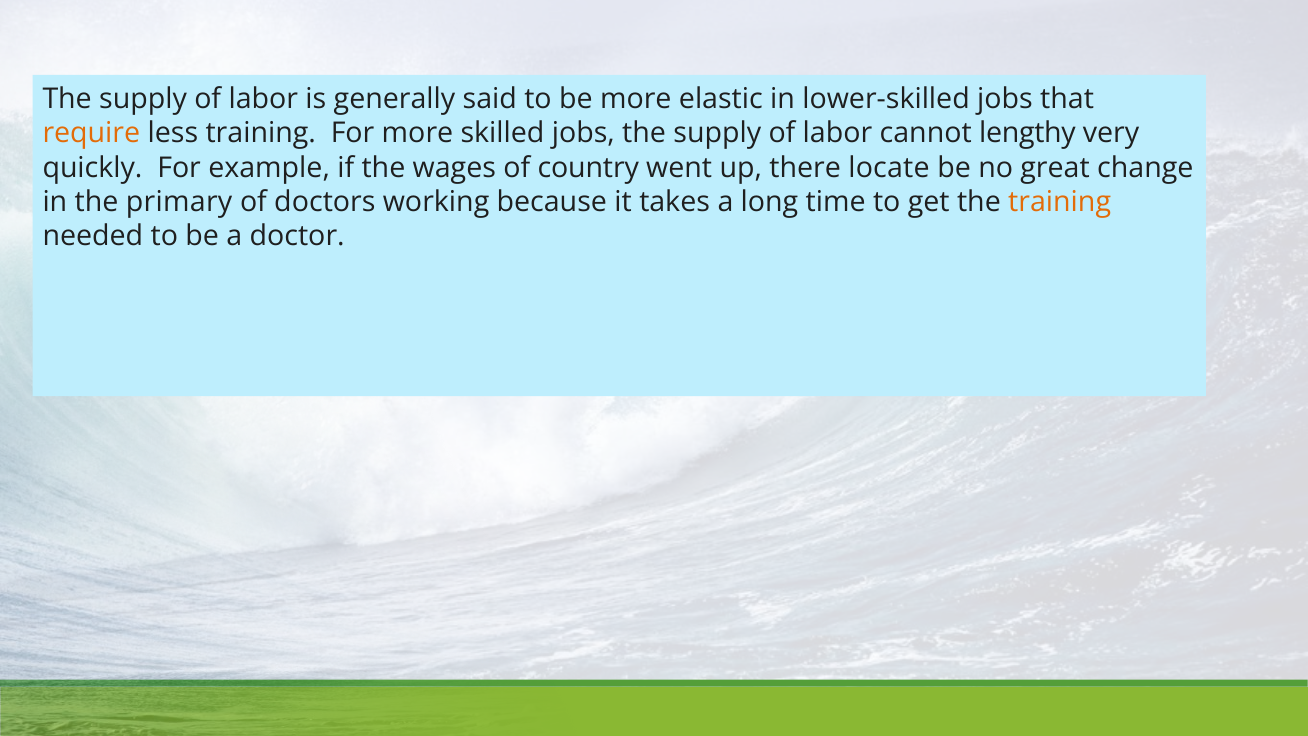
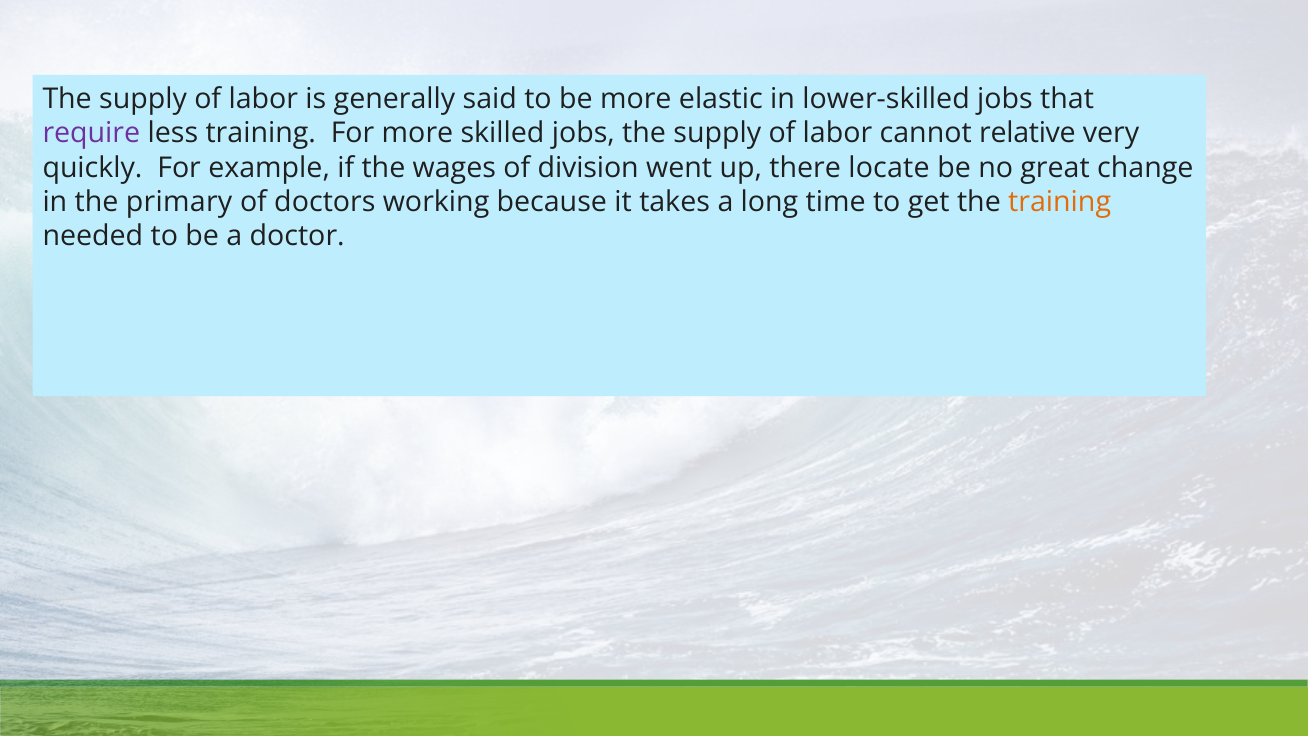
require colour: orange -> purple
lengthy: lengthy -> relative
country: country -> division
